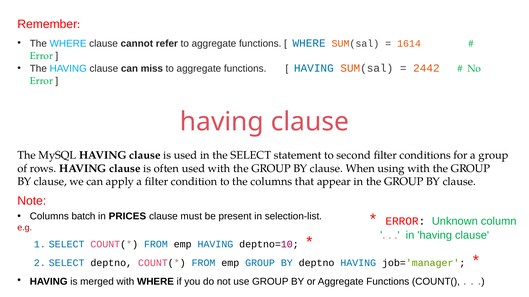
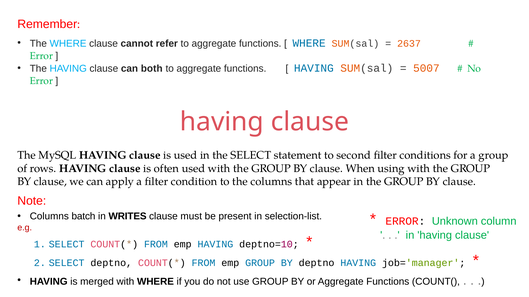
1614: 1614 -> 2637
miss: miss -> both
2442: 2442 -> 5007
PRICES: PRICES -> WRITES
